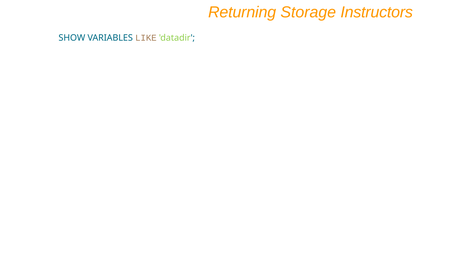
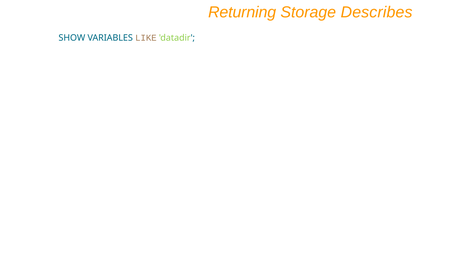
Instructors: Instructors -> Describes
